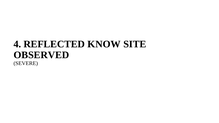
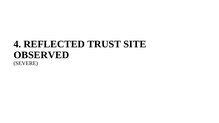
KNOW: KNOW -> TRUST
